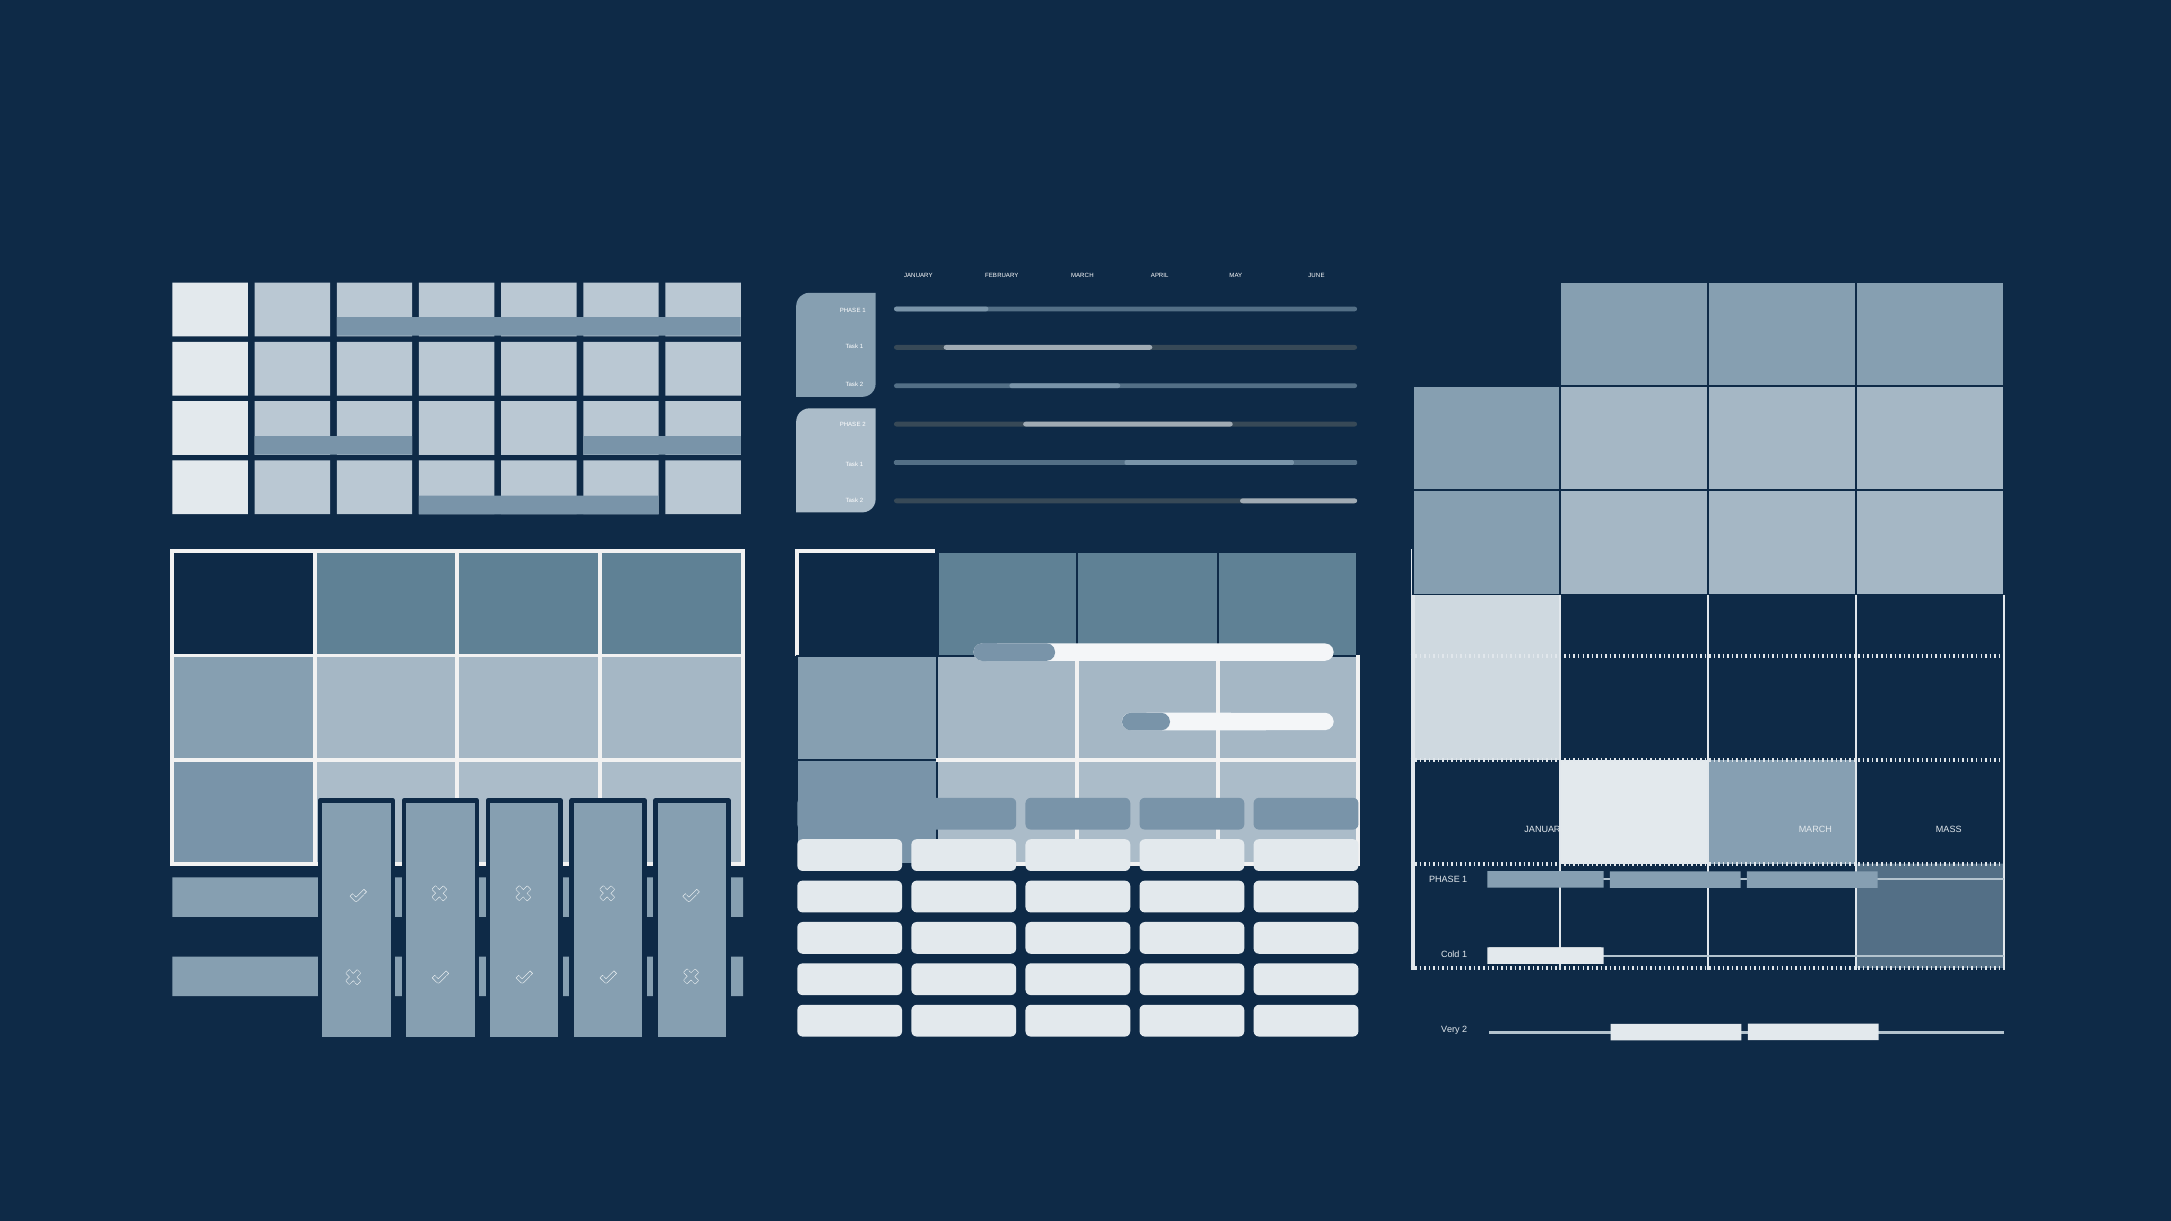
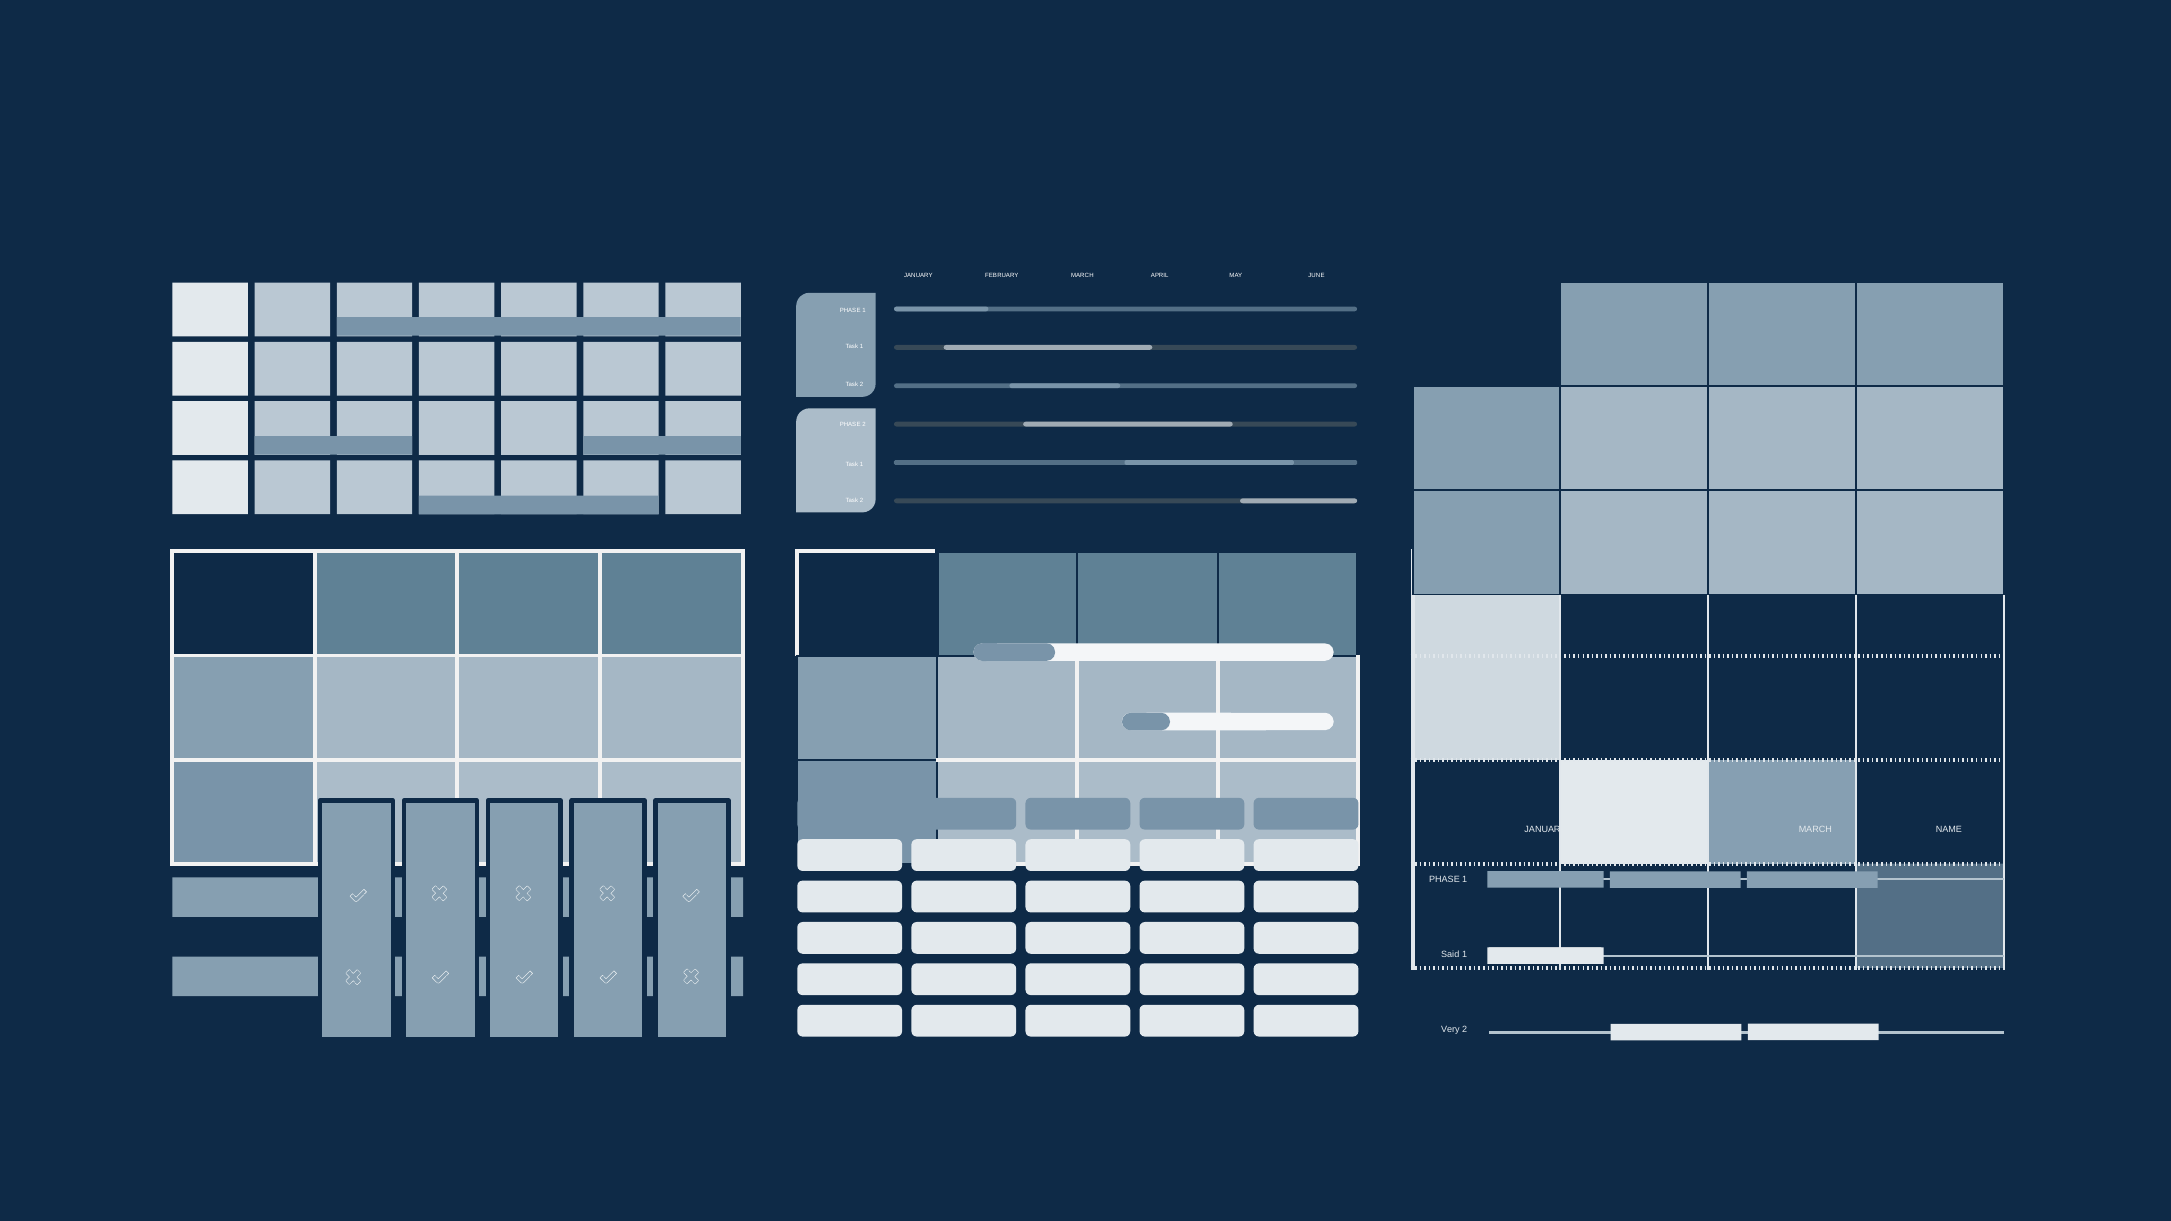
MASS: MASS -> NAME
Cold: Cold -> Said
